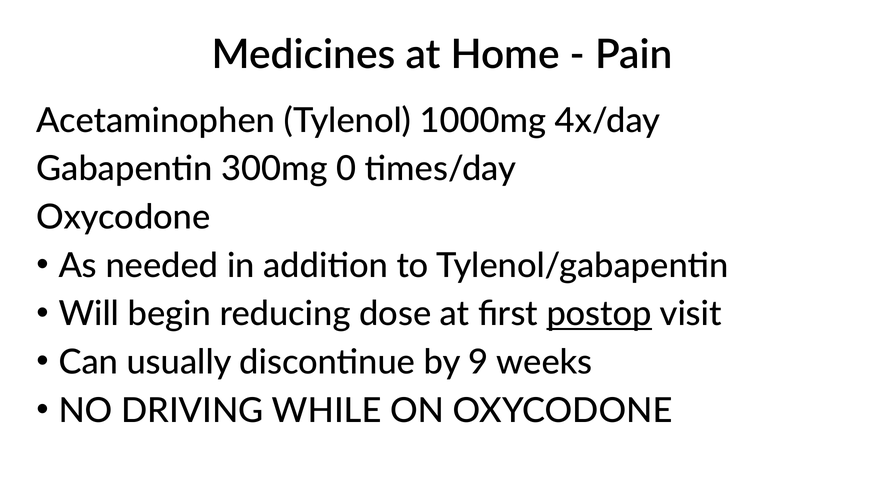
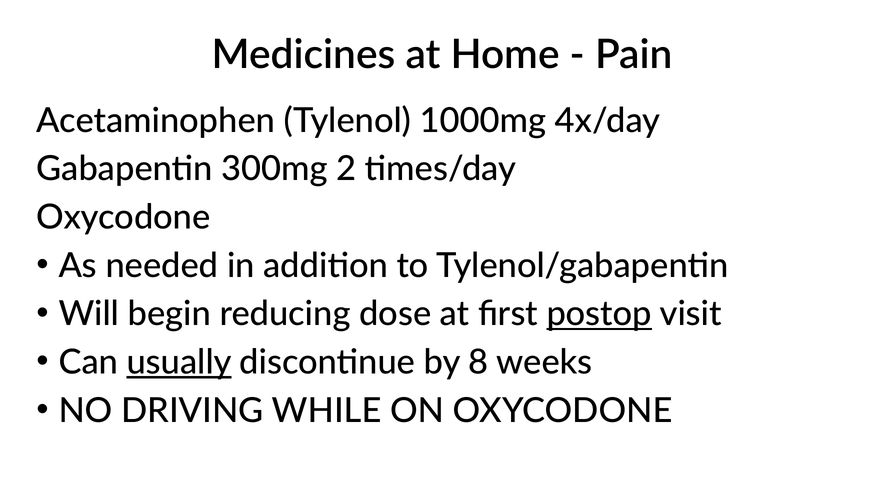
0: 0 -> 2
usually underline: none -> present
9: 9 -> 8
